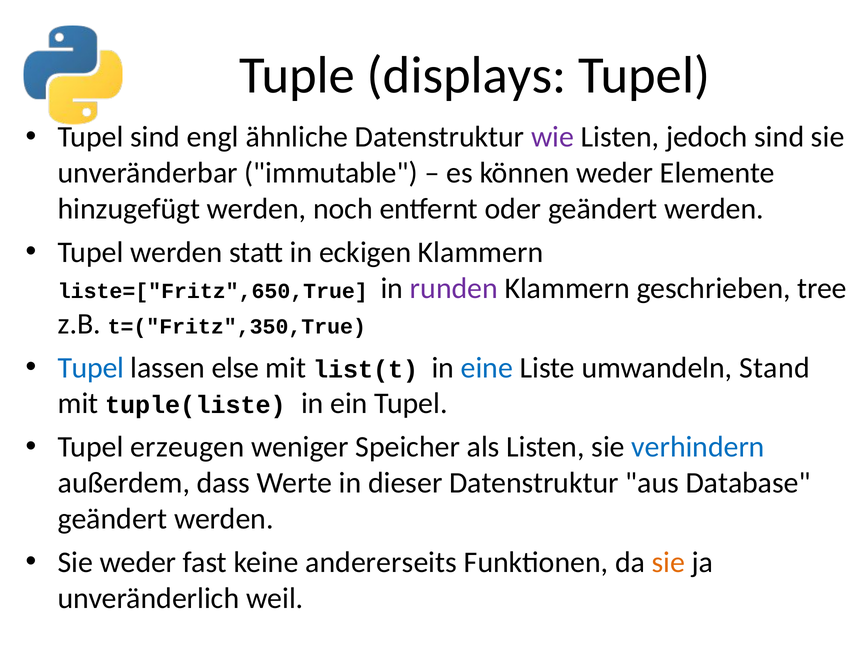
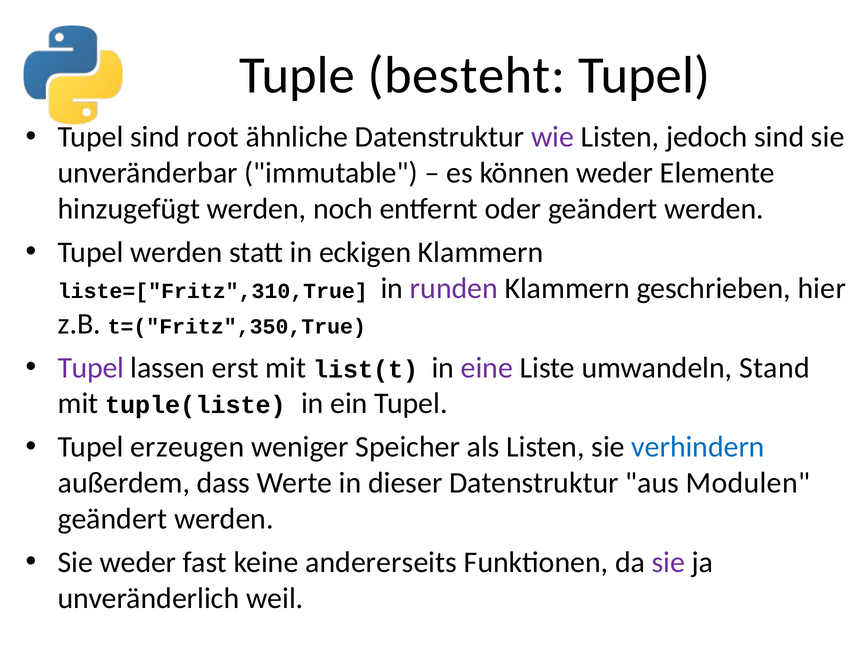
displays: displays -> besteht
engl: engl -> root
liste=["Fritz",650,True: liste=["Fritz",650,True -> liste=["Fritz",310,True
tree: tree -> hier
Tupel at (91, 368) colour: blue -> purple
else: else -> erst
eine colour: blue -> purple
Database: Database -> Modulen
sie at (668, 562) colour: orange -> purple
